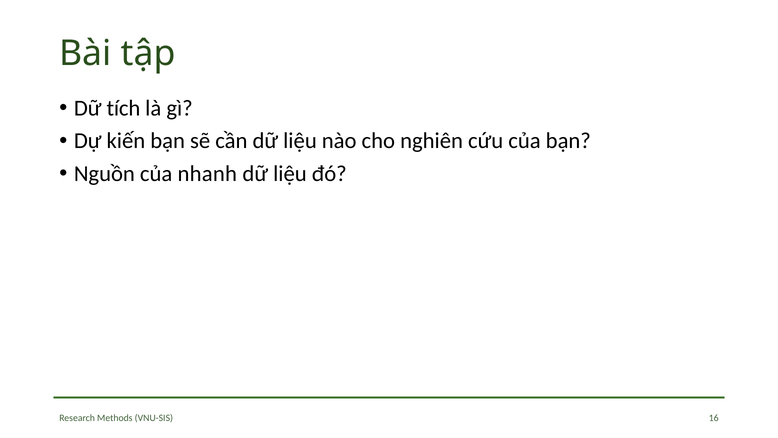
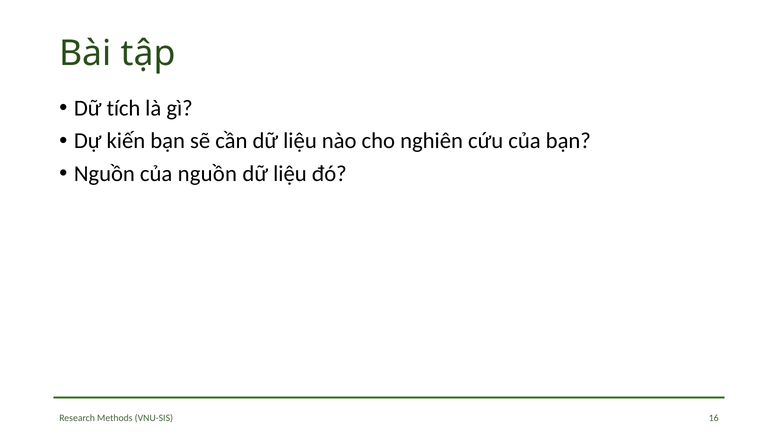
của nhanh: nhanh -> nguồn
